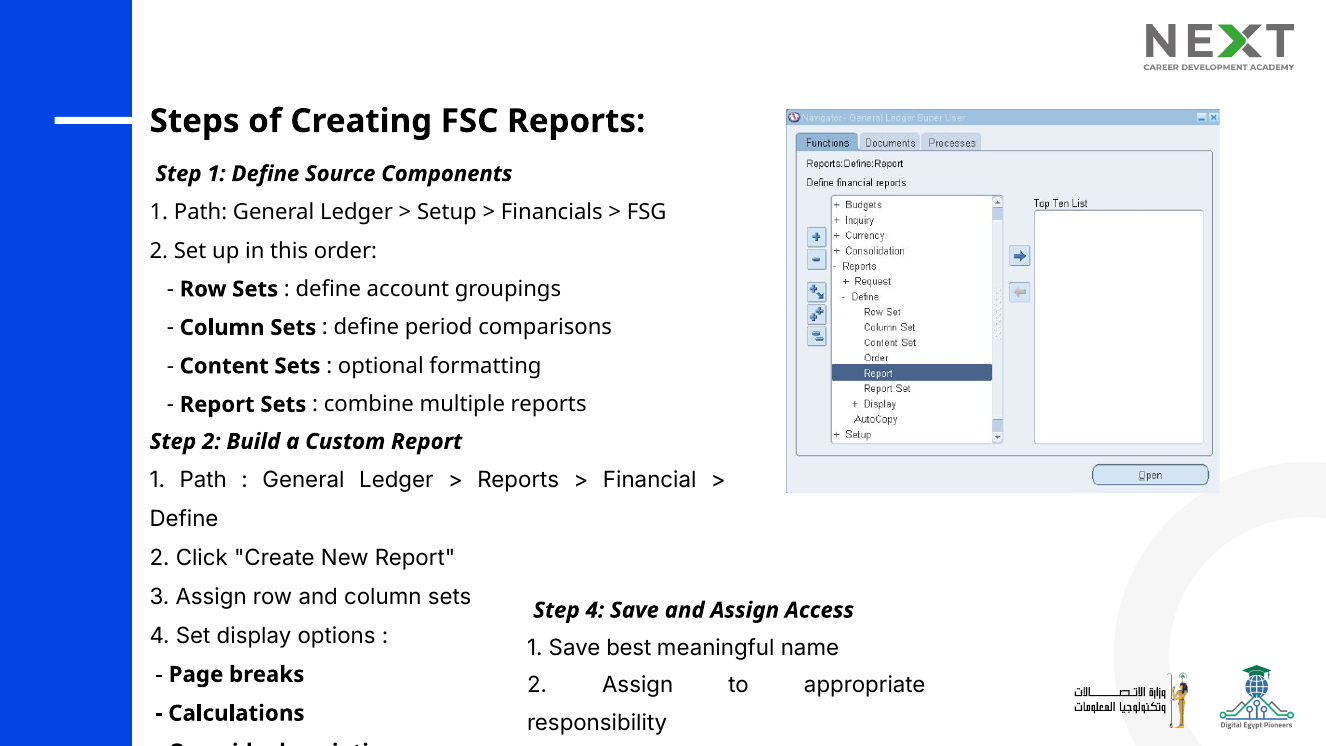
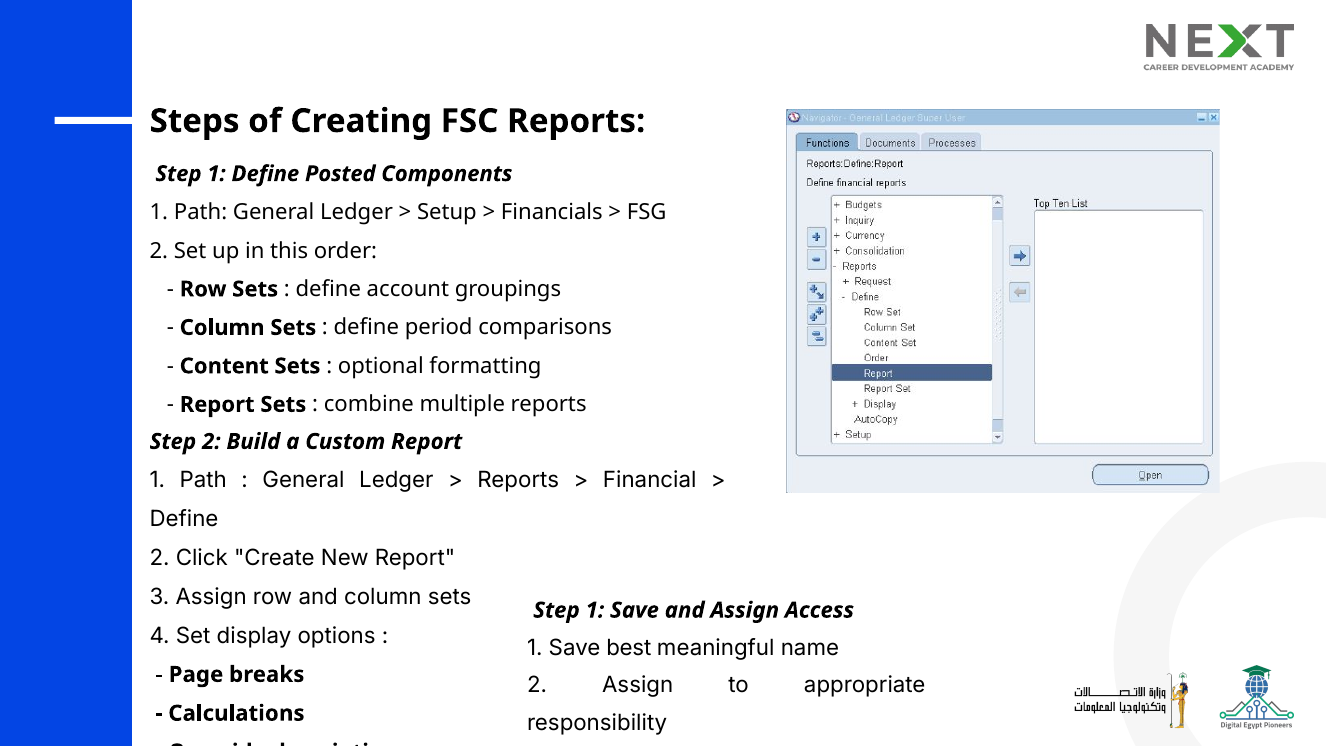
Source: Source -> Posted
4 at (595, 610): 4 -> 1
